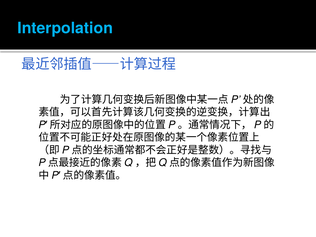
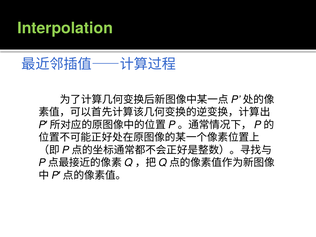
Interpolation colour: light blue -> light green
